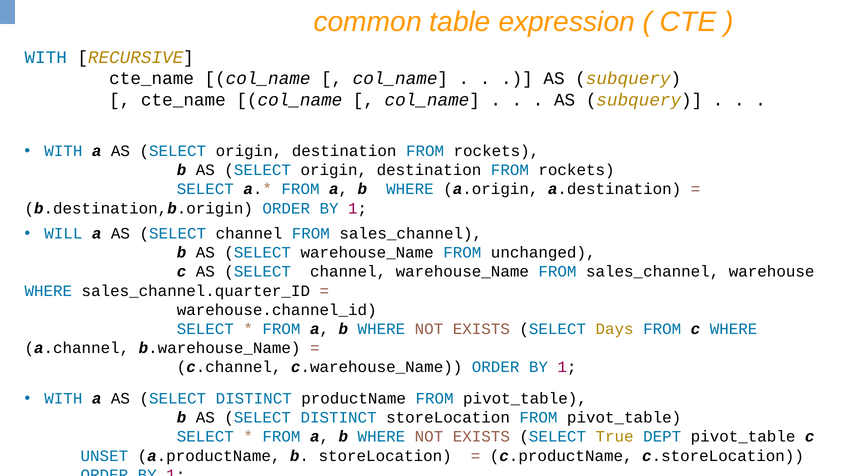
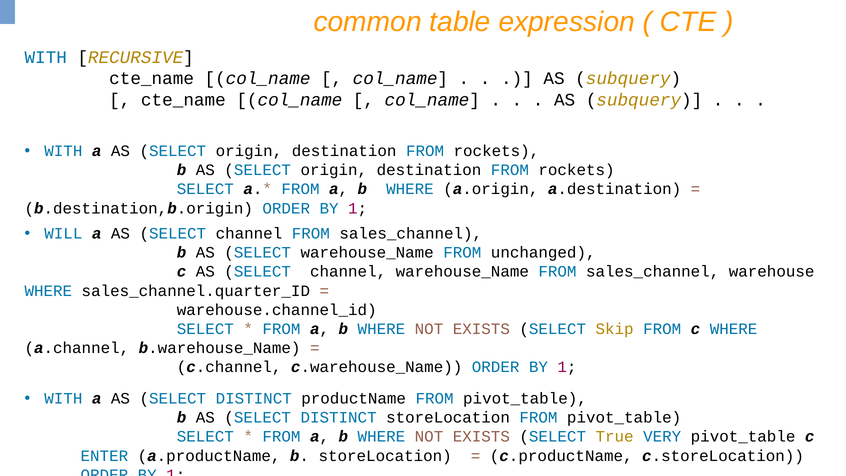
Days: Days -> Skip
DEPT: DEPT -> VERY
UNSET: UNSET -> ENTER
